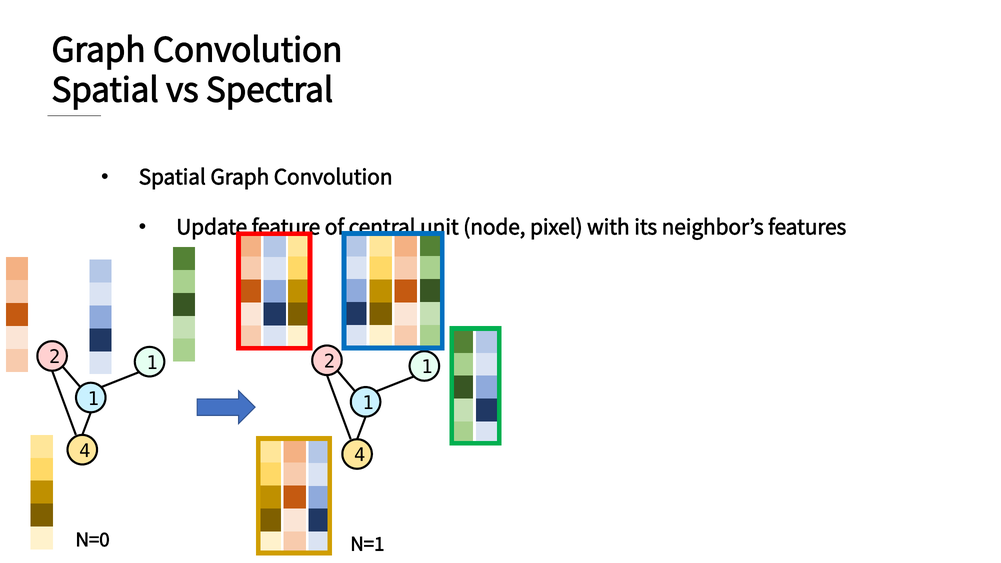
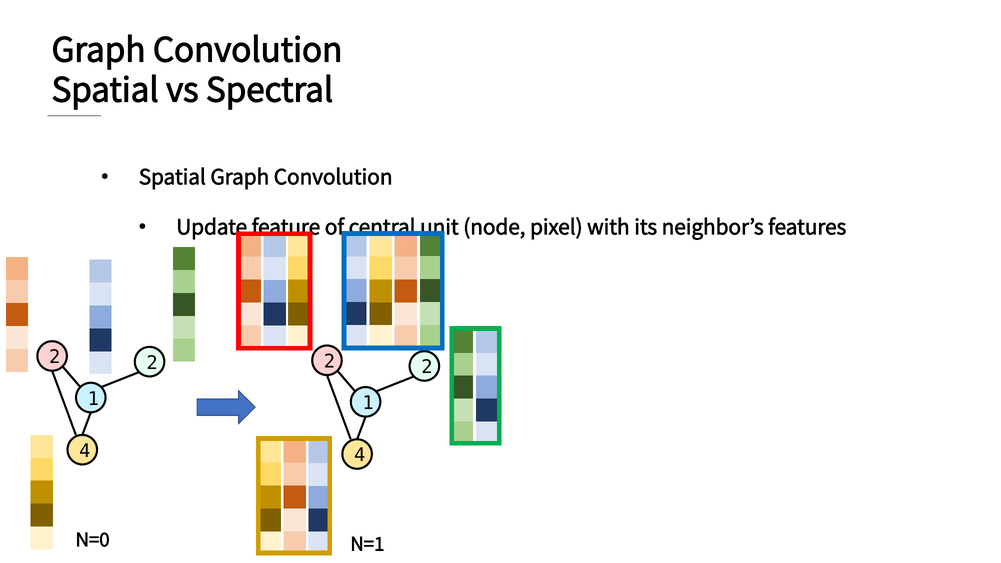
1 at (152, 363): 1 -> 2
1 at (427, 367): 1 -> 2
